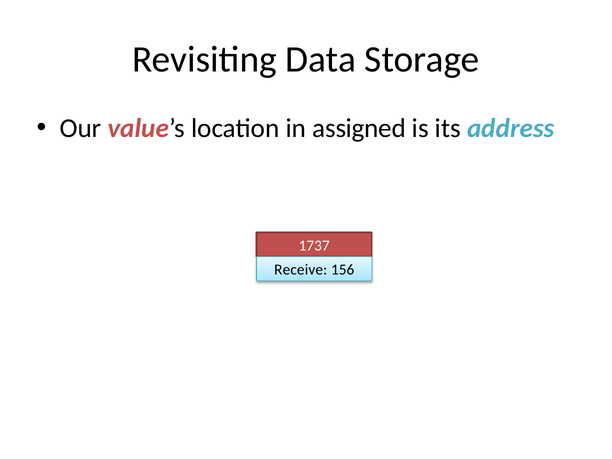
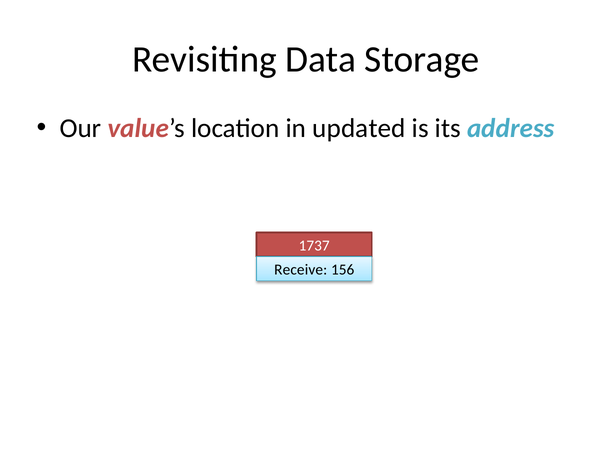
assigned: assigned -> updated
